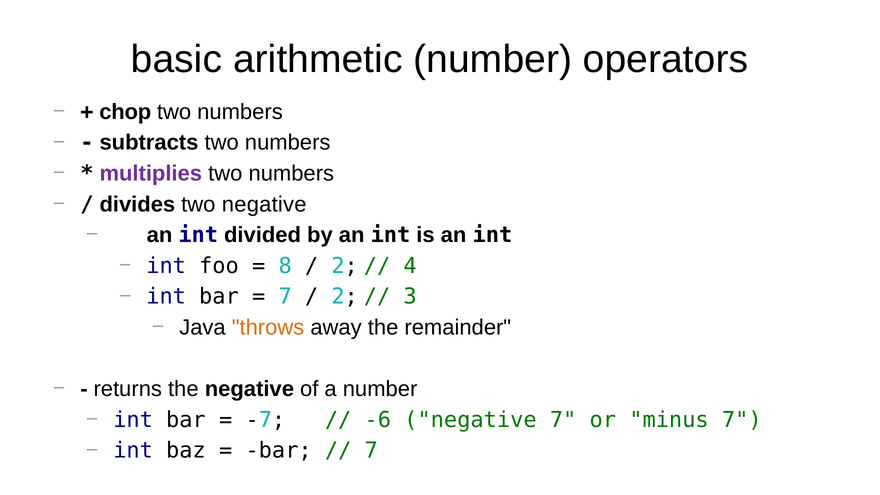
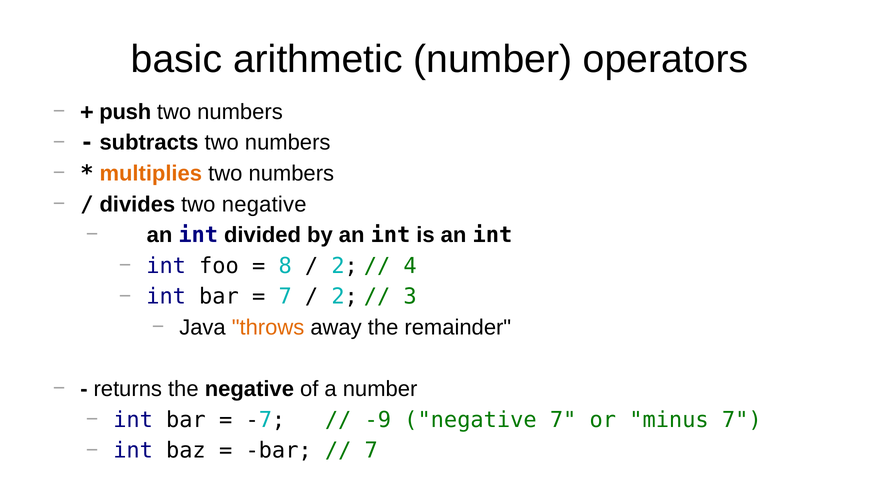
chop: chop -> push
multiplies colour: purple -> orange
-6: -6 -> -9
